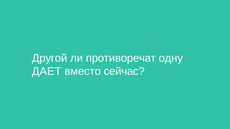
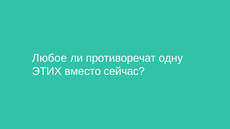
Другой: Другой -> Любое
ДАЕТ: ДАЕТ -> ЭТИХ
